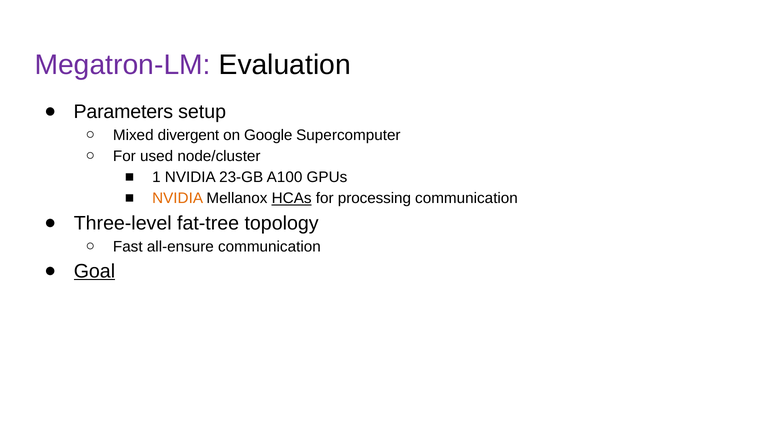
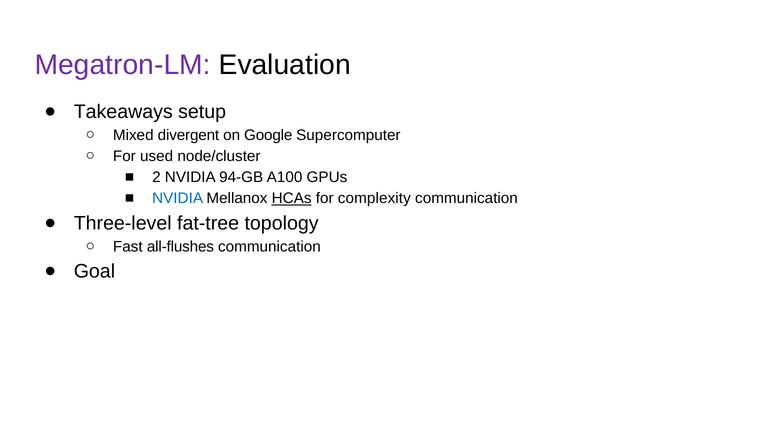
Parameters: Parameters -> Takeaways
1: 1 -> 2
23-GB: 23-GB -> 94-GB
NVIDIA at (178, 198) colour: orange -> blue
processing: processing -> complexity
all-ensure: all-ensure -> all-flushes
Goal underline: present -> none
